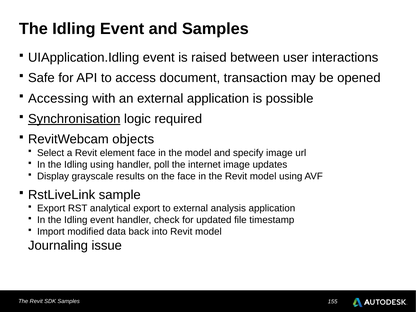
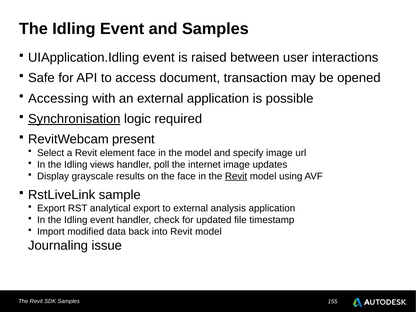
objects: objects -> present
Idling using: using -> views
Revit at (236, 176) underline: none -> present
